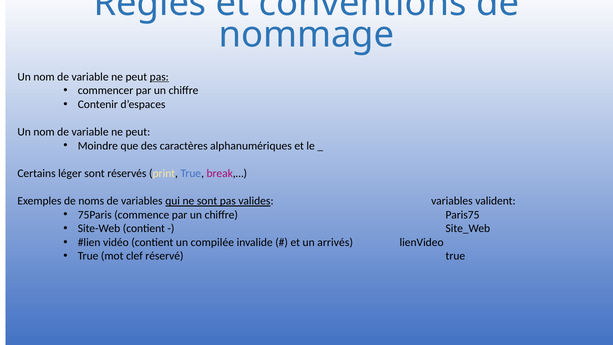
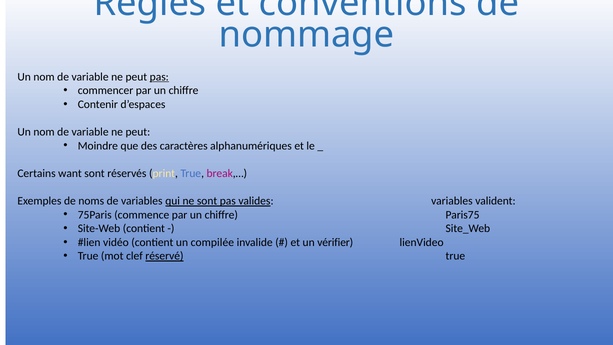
léger: léger -> want
arrivés: arrivés -> vérifier
réservé underline: none -> present
